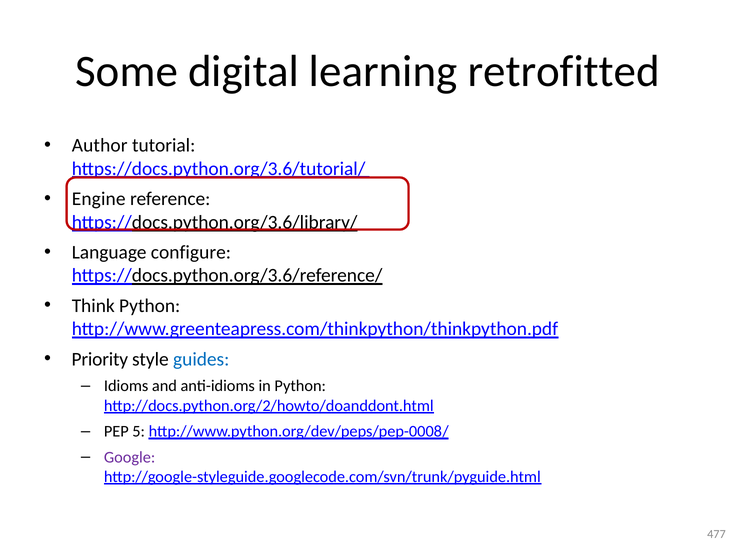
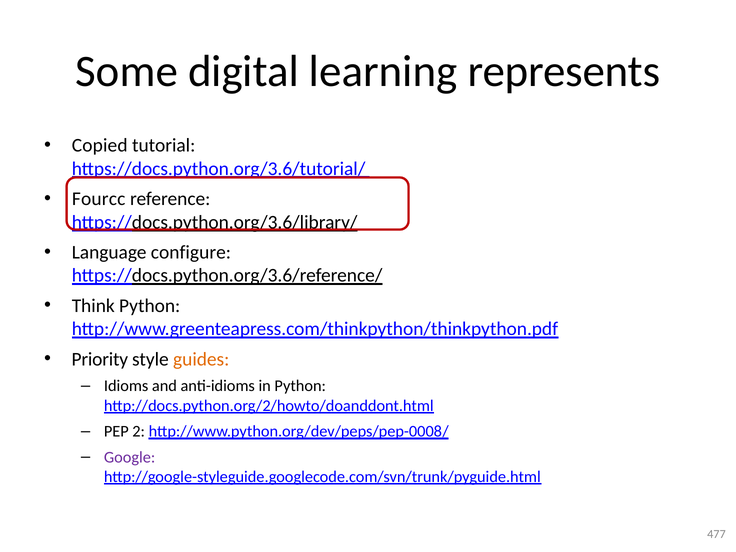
retrofitted: retrofitted -> represents
Author: Author -> Copied
Engine: Engine -> Fourcc
guides colour: blue -> orange
5: 5 -> 2
